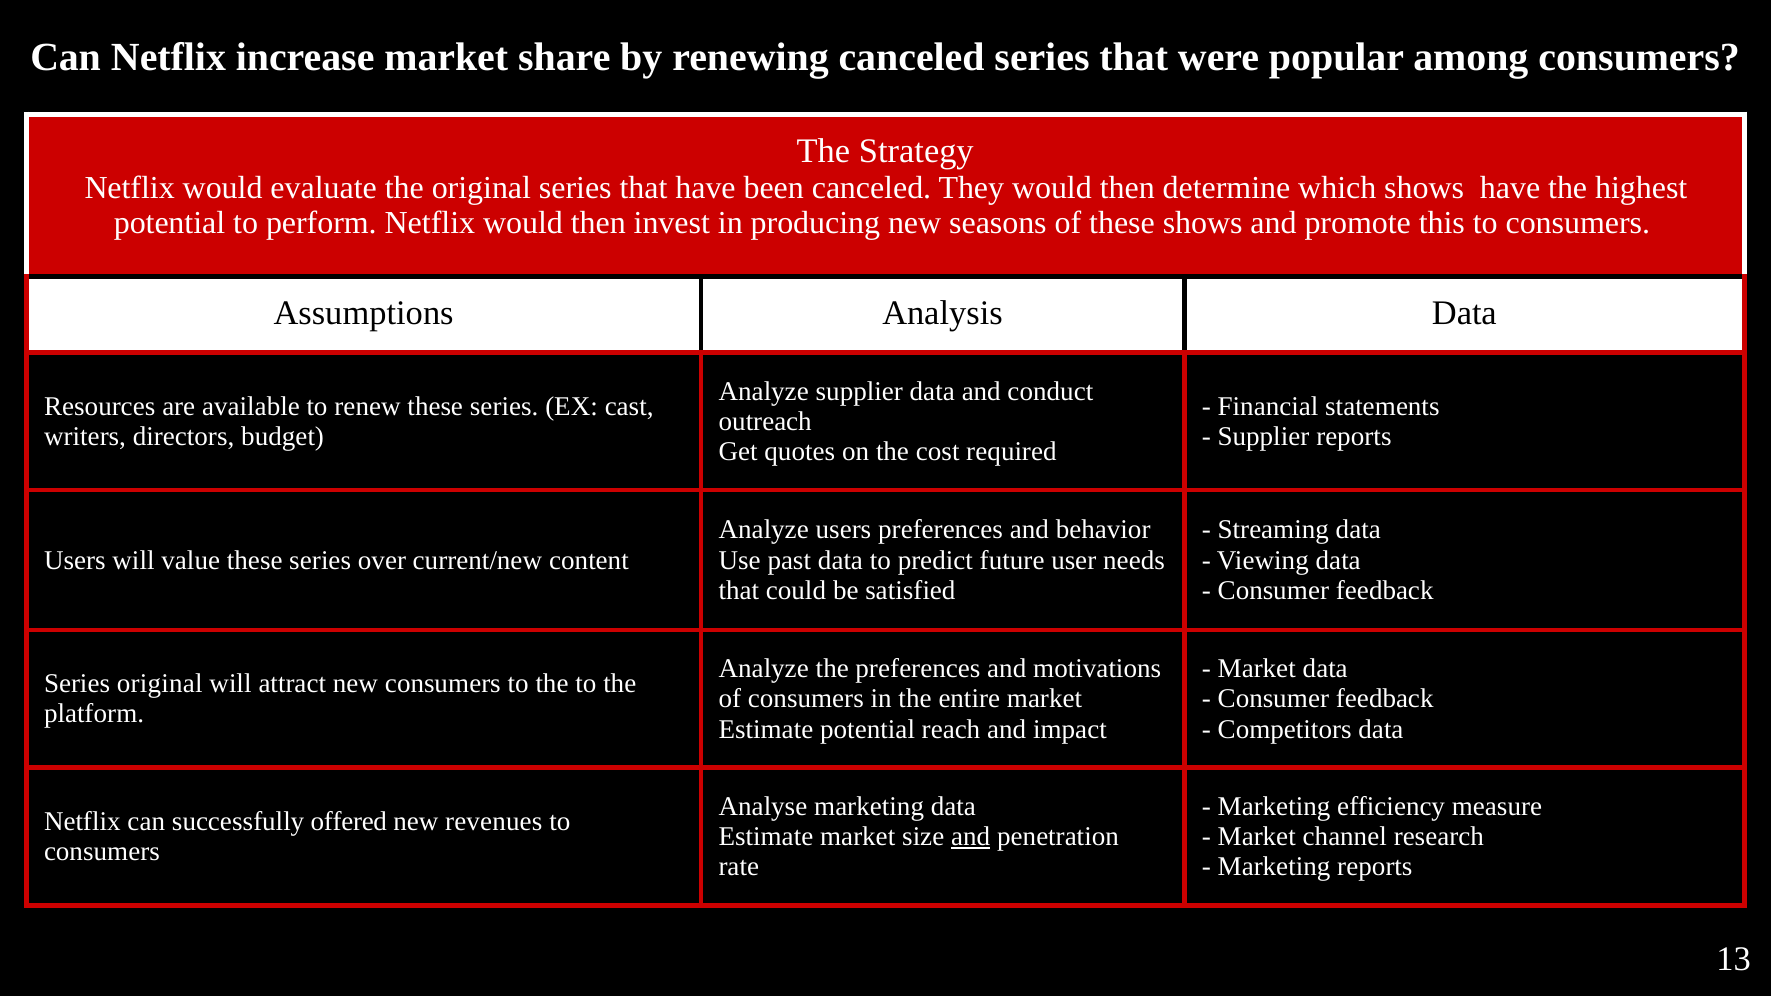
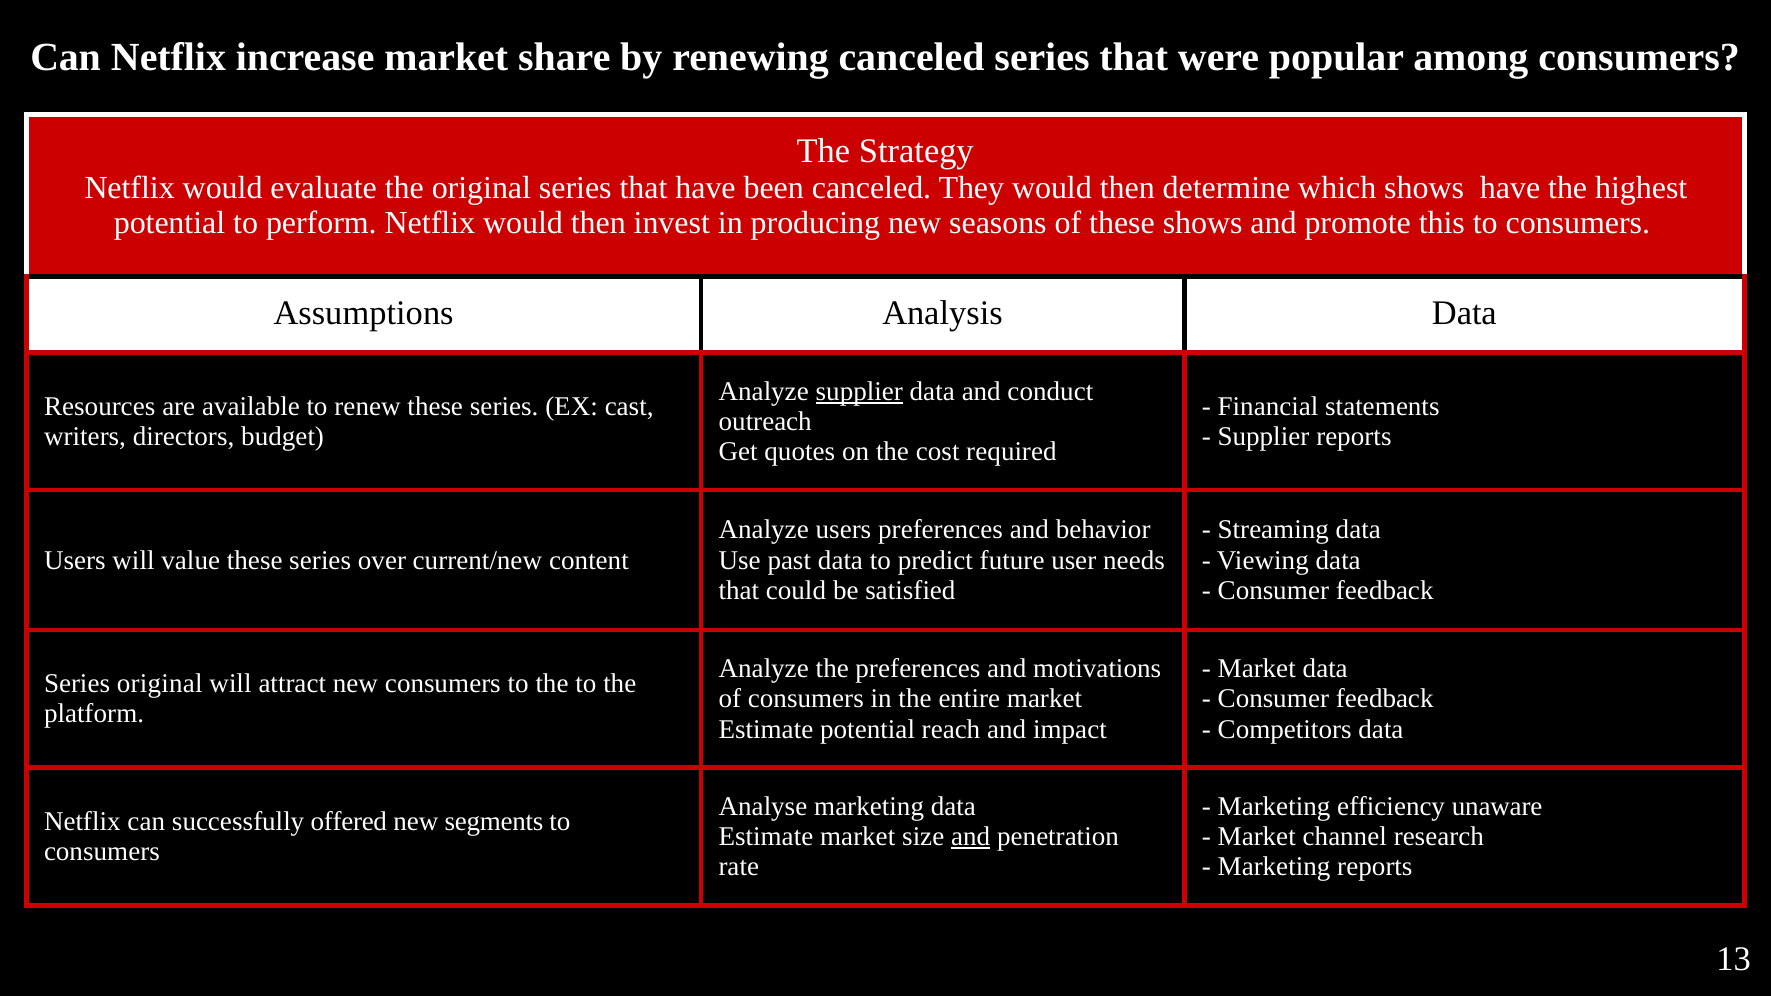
supplier at (859, 391) underline: none -> present
measure: measure -> unaware
revenues: revenues -> segments
